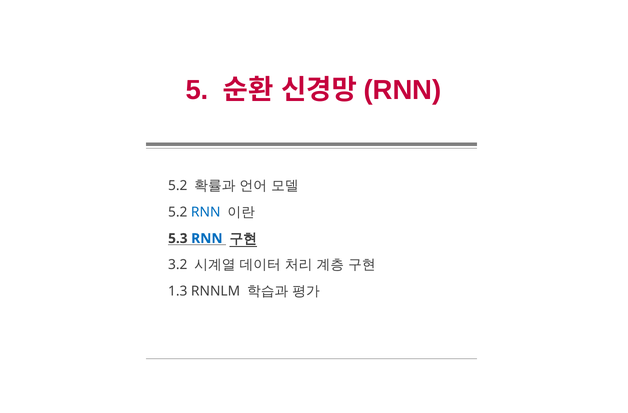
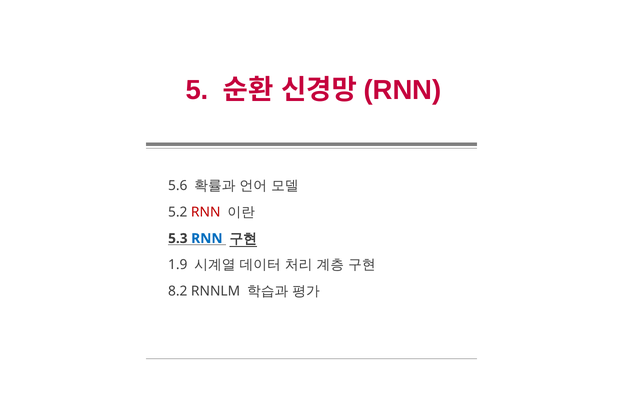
5.2 at (178, 186): 5.2 -> 5.6
RNN at (206, 212) colour: blue -> red
3.2: 3.2 -> 1.9
1.3: 1.3 -> 8.2
